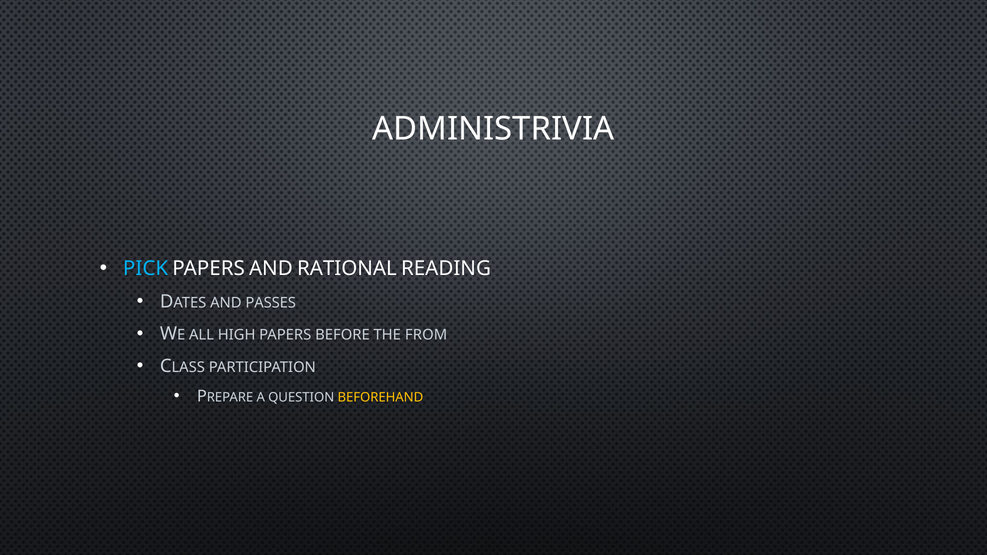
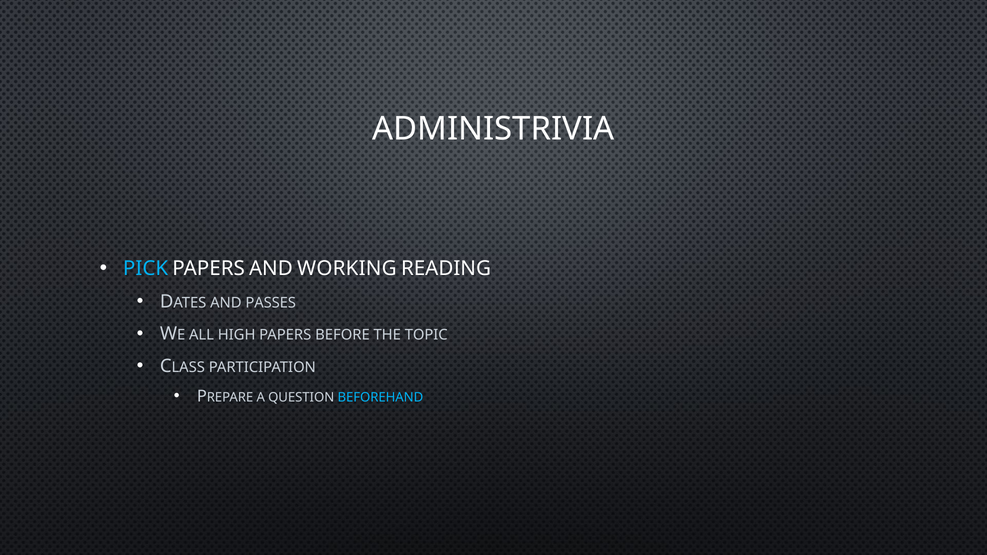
RATIONAL: RATIONAL -> WORKING
FROM: FROM -> TOPIC
BEFOREHAND colour: yellow -> light blue
